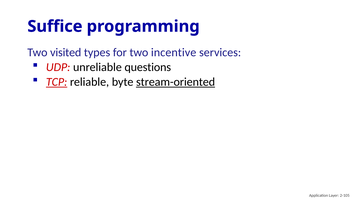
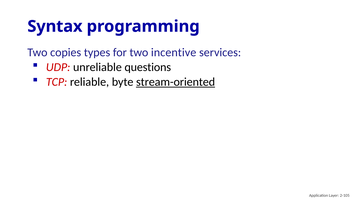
Suffice: Suffice -> Syntax
visited: visited -> copies
TCP underline: present -> none
